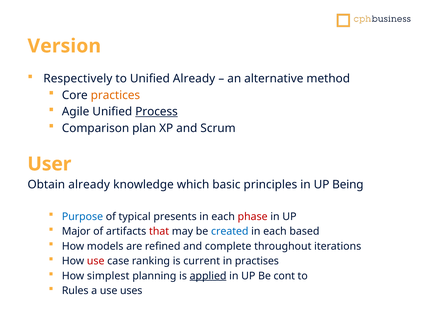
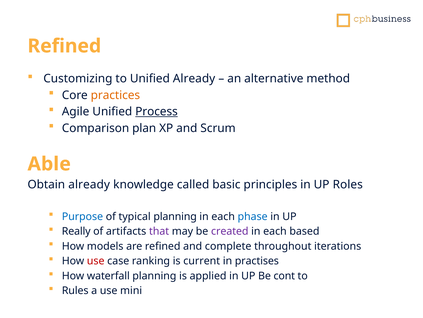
Version at (64, 46): Version -> Refined
Respectively: Respectively -> Customizing
User: User -> Able
which: which -> called
Being: Being -> Roles
typical presents: presents -> planning
phase colour: red -> blue
Major: Major -> Really
that colour: red -> purple
created colour: blue -> purple
simplest: simplest -> waterfall
applied underline: present -> none
uses: uses -> mini
